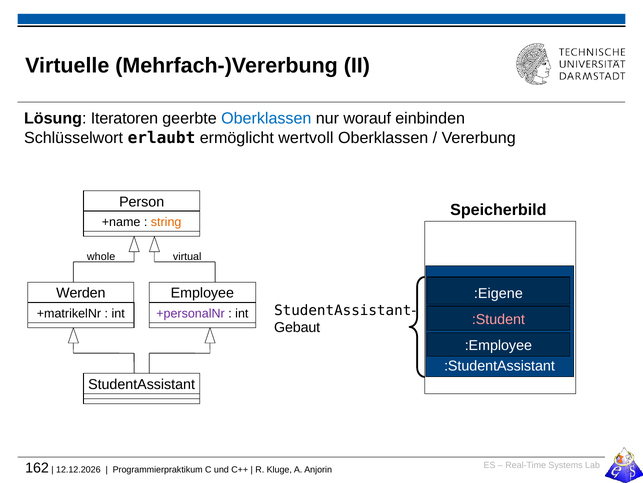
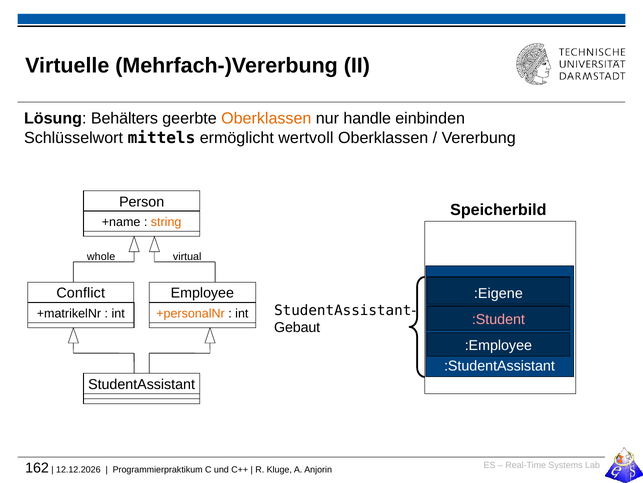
Iteratoren: Iteratoren -> Behälters
Oberklassen at (266, 118) colour: blue -> orange
worauf: worauf -> handle
erlaubt: erlaubt -> mittels
Werden: Werden -> Conflict
+personalNr colour: purple -> orange
